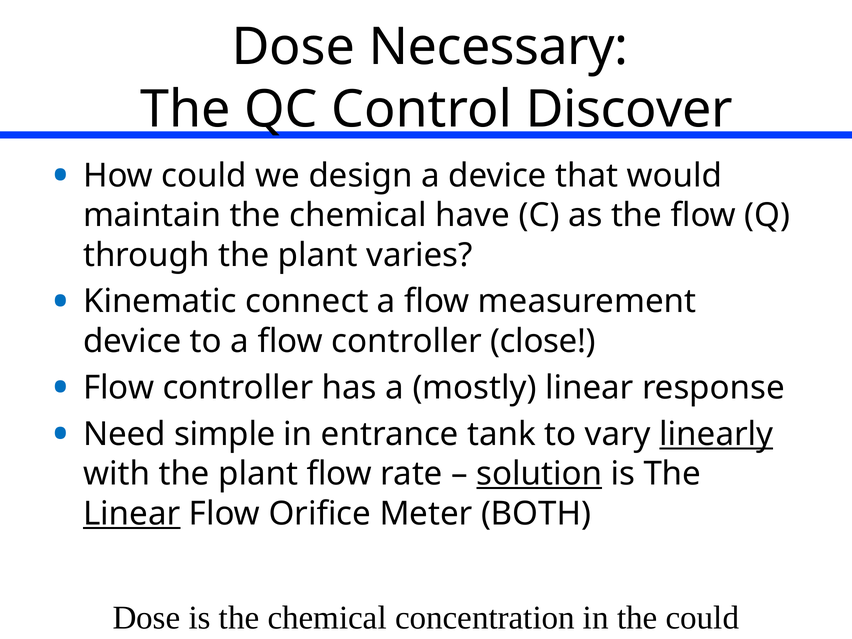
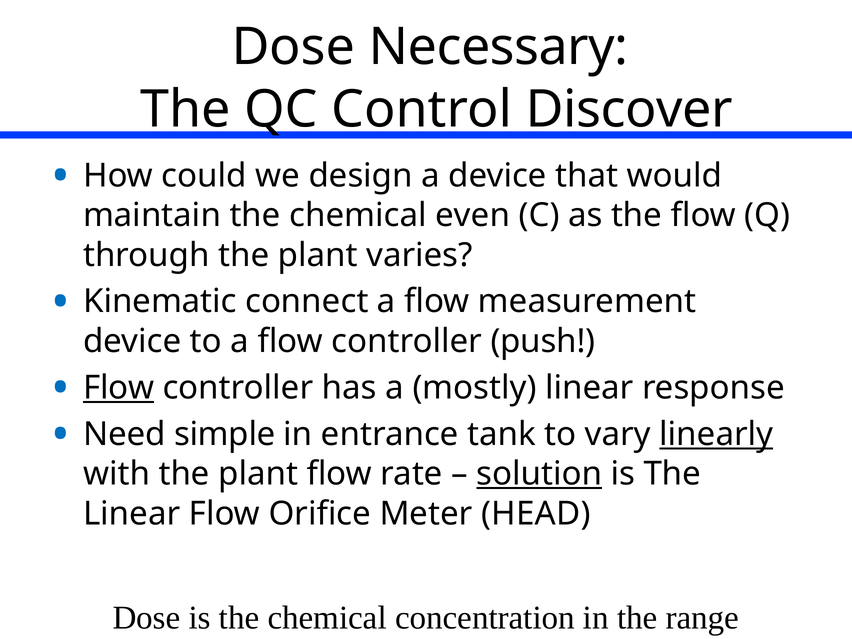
have: have -> even
close: close -> push
Flow at (119, 388) underline: none -> present
Linear at (132, 514) underline: present -> none
BOTH: BOTH -> HEAD
the could: could -> range
